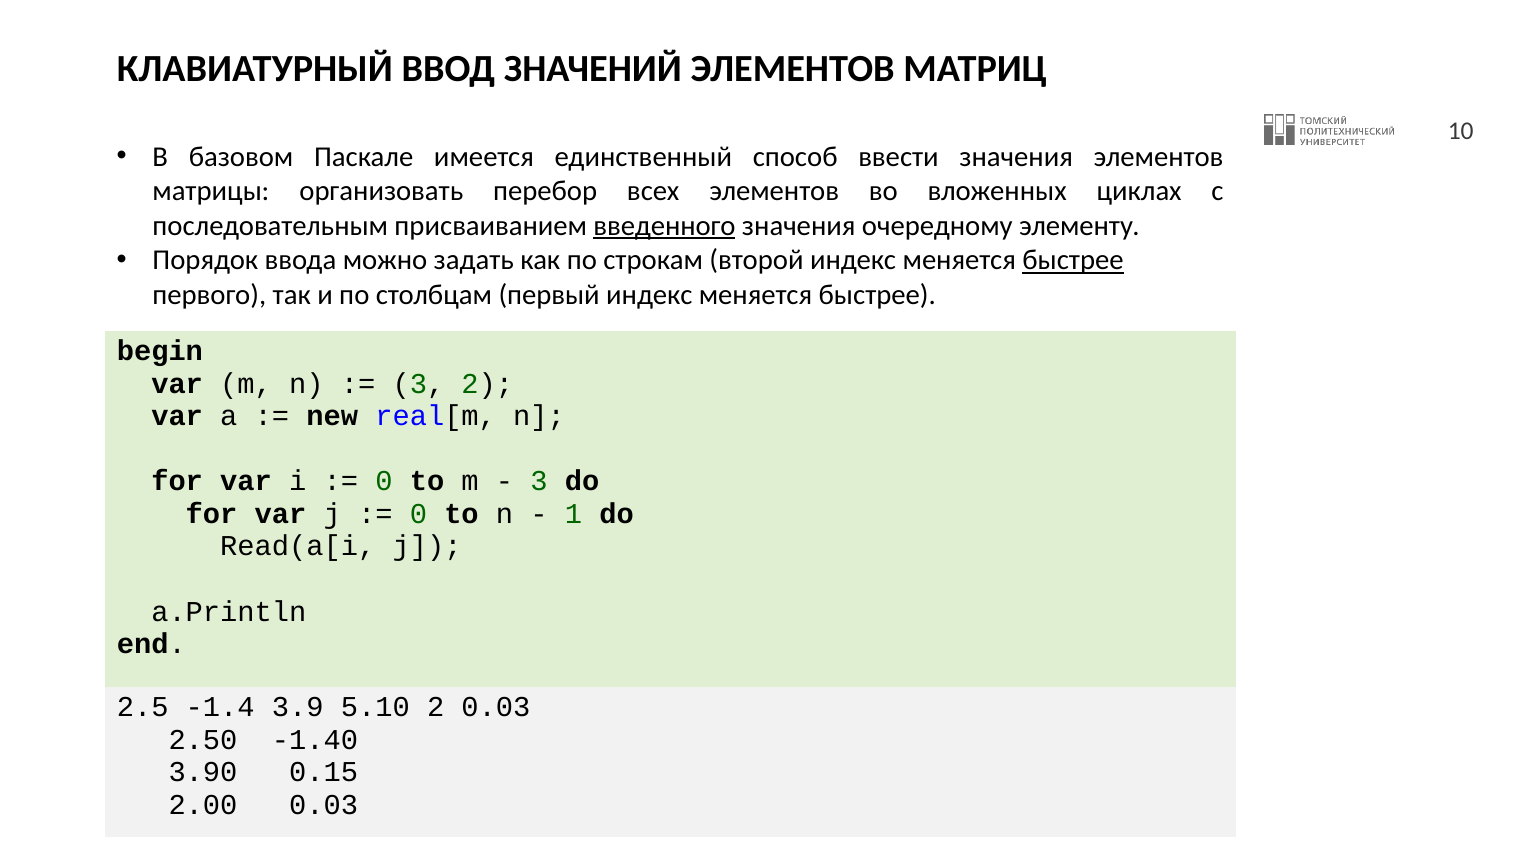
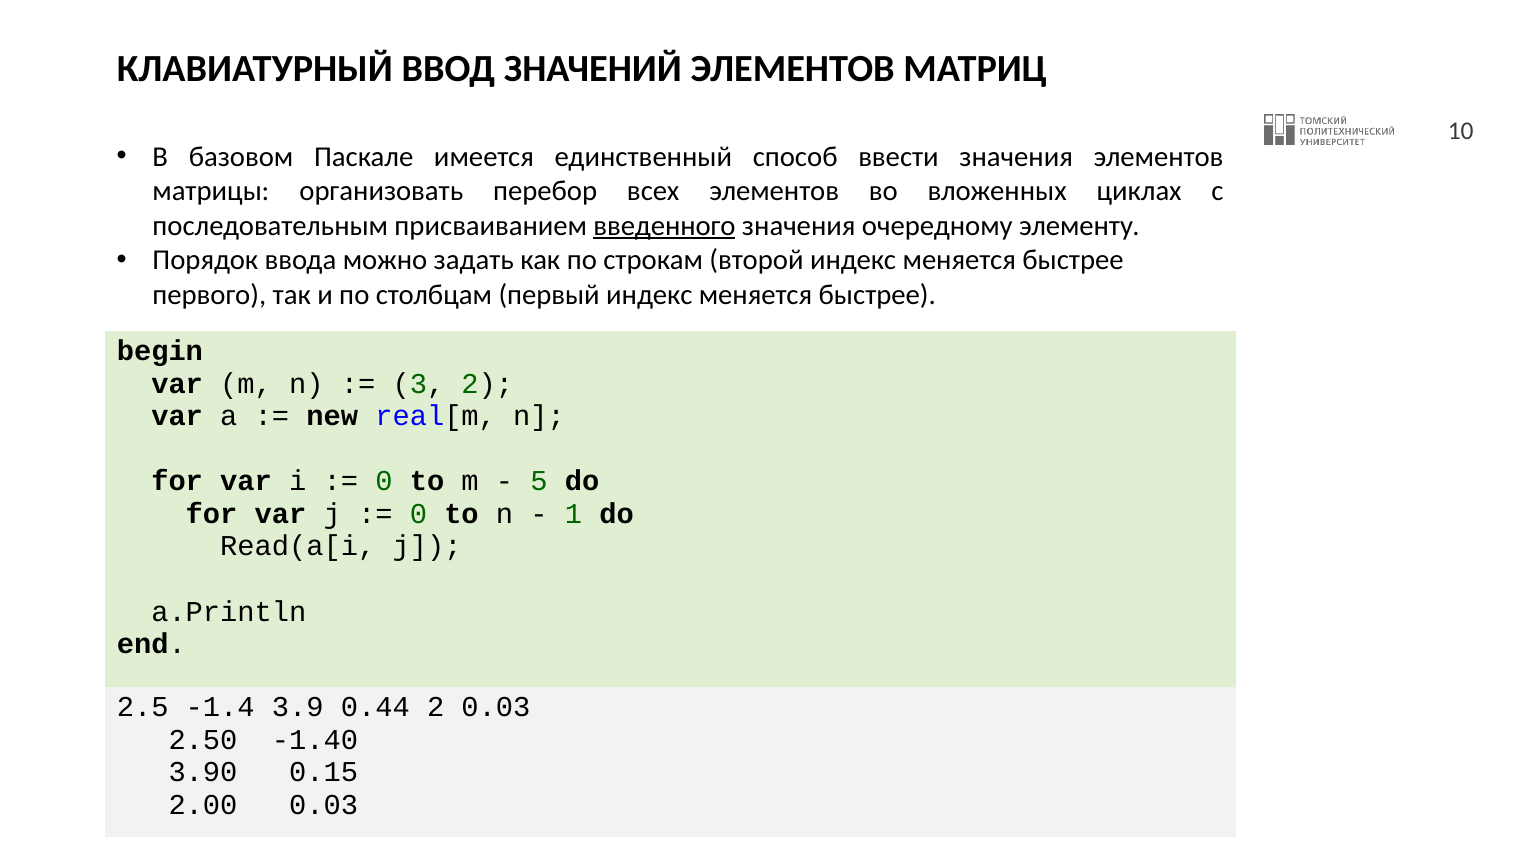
быстрее at (1073, 260) underline: present -> none
3 at (539, 481): 3 -> 5
5.10: 5.10 -> 0.44
